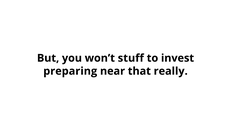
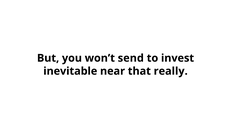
stuff: stuff -> send
preparing: preparing -> inevitable
